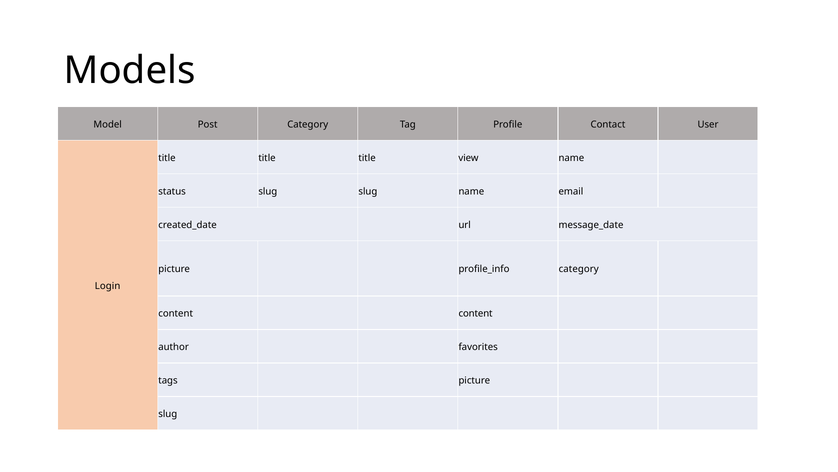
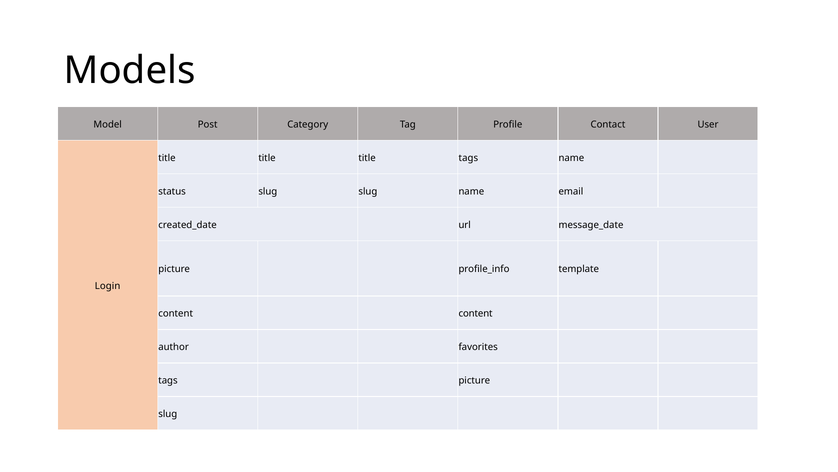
title view: view -> tags
category at (579, 269): category -> template
